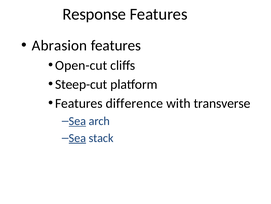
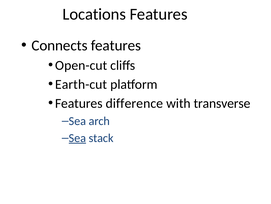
Response: Response -> Locations
Abrasion: Abrasion -> Connects
Steep-cut: Steep-cut -> Earth-cut
Sea at (77, 121) underline: present -> none
